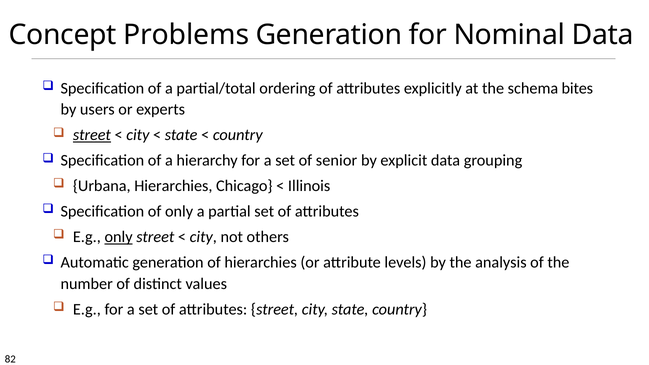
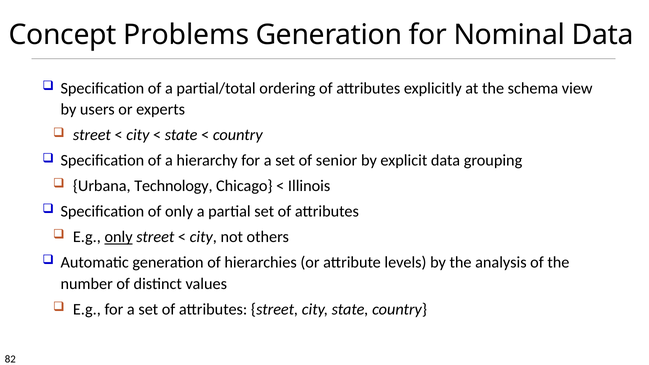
bites: bites -> view
street at (92, 135) underline: present -> none
Urbana Hierarchies: Hierarchies -> Technology
